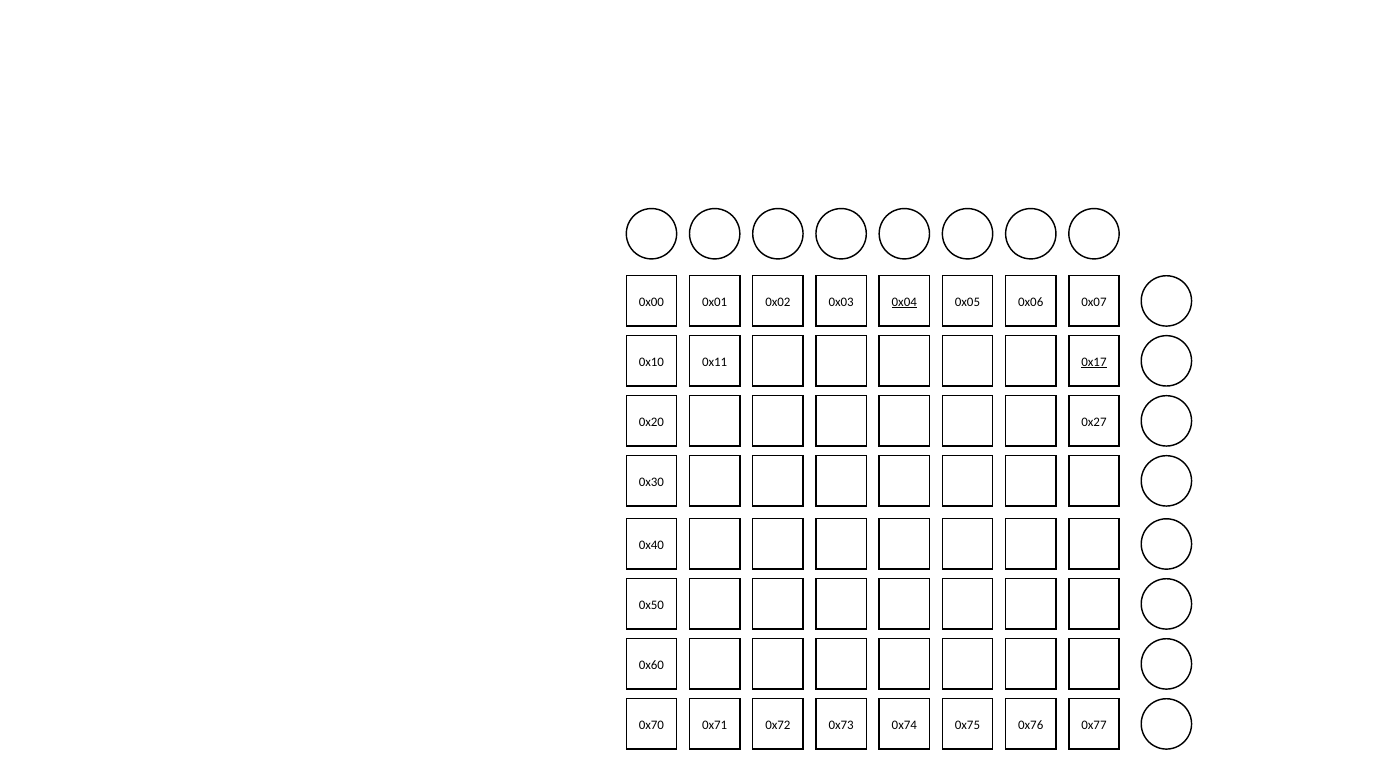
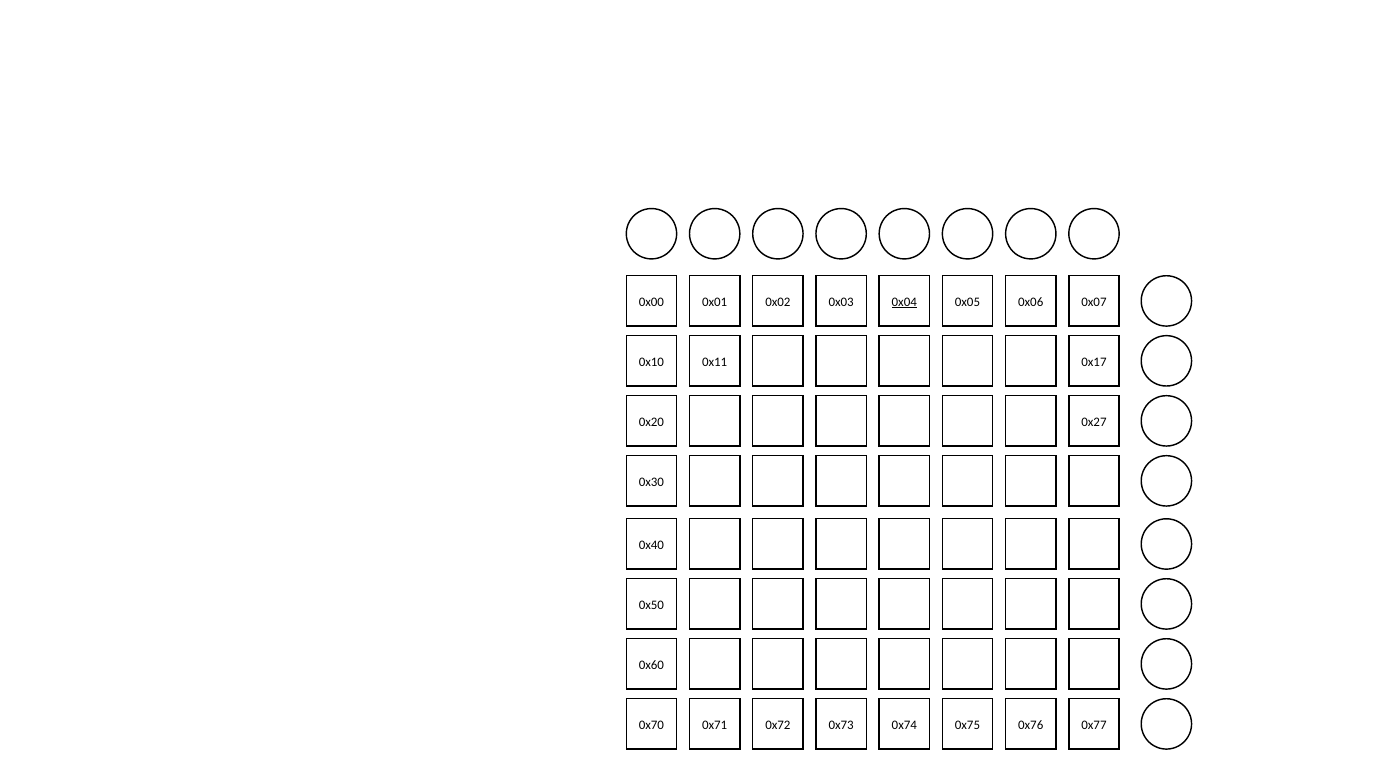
0x17 underline: present -> none
